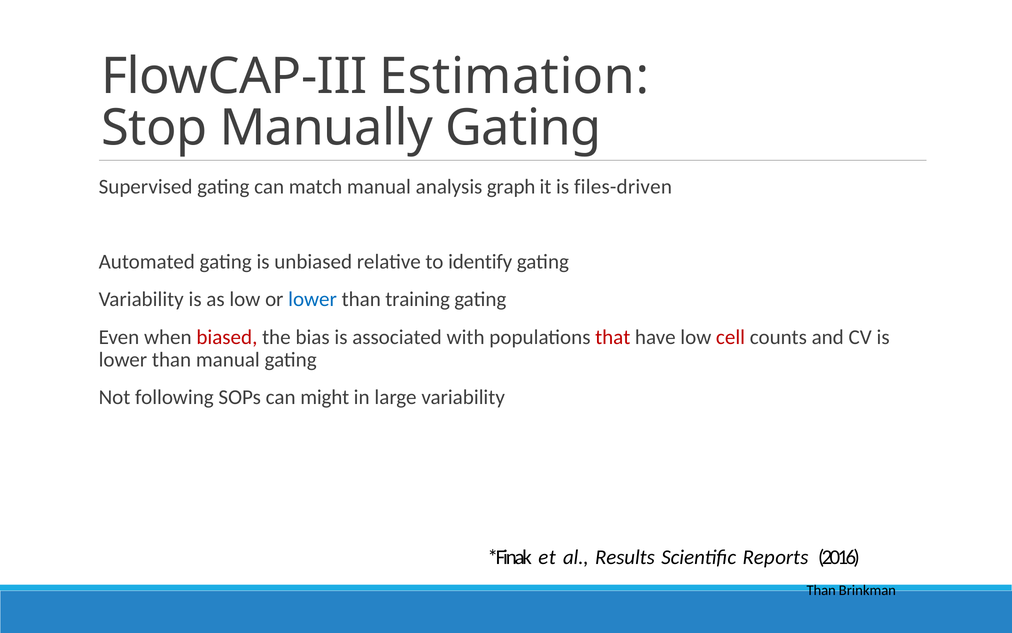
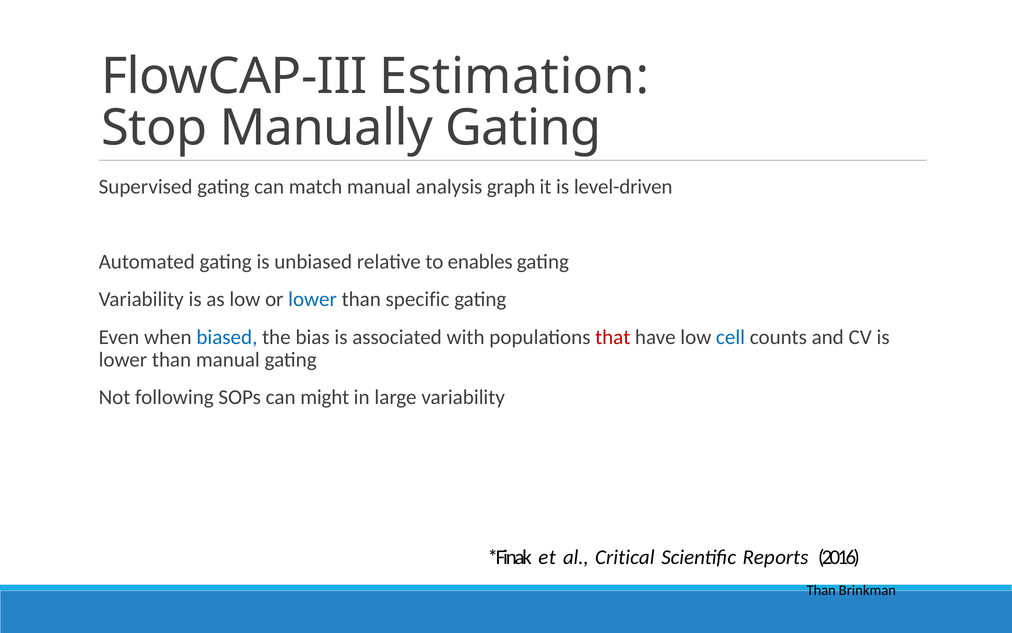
files-driven: files-driven -> level-driven
identify: identify -> enables
training: training -> specific
biased colour: red -> blue
cell colour: red -> blue
Results: Results -> Critical
